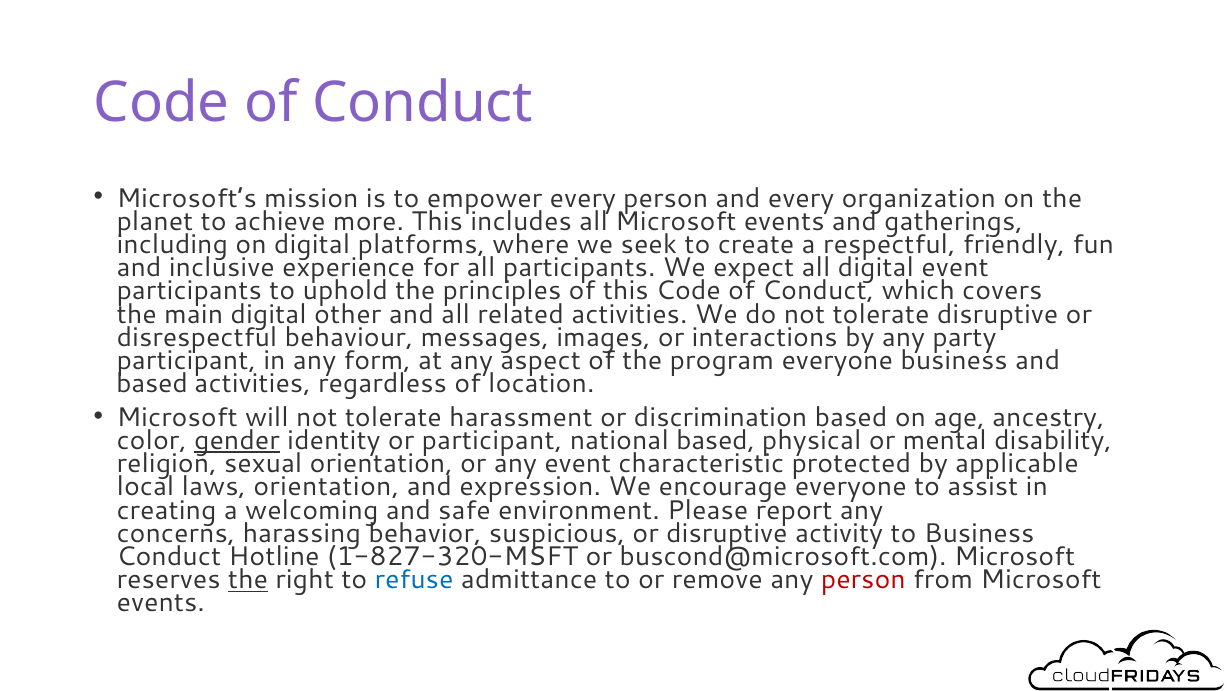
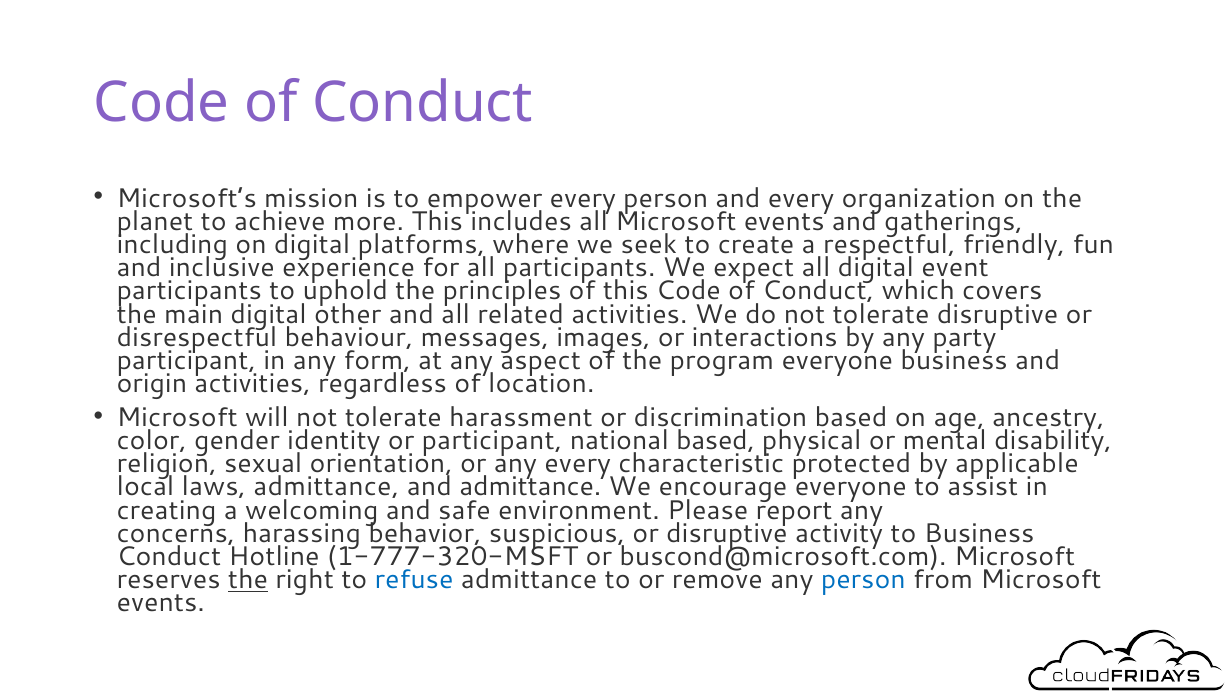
based at (152, 384): based -> origin
gender underline: present -> none
any event: event -> every
laws orientation: orientation -> admittance
and expression: expression -> admittance
1-827-320-MSFT: 1-827-320-MSFT -> 1-777-320-MSFT
person at (863, 580) colour: red -> blue
